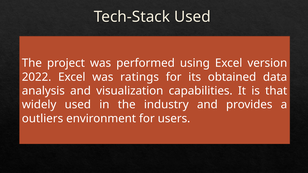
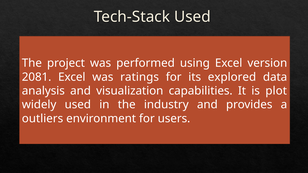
2022: 2022 -> 2081
obtained: obtained -> explored
that: that -> plot
